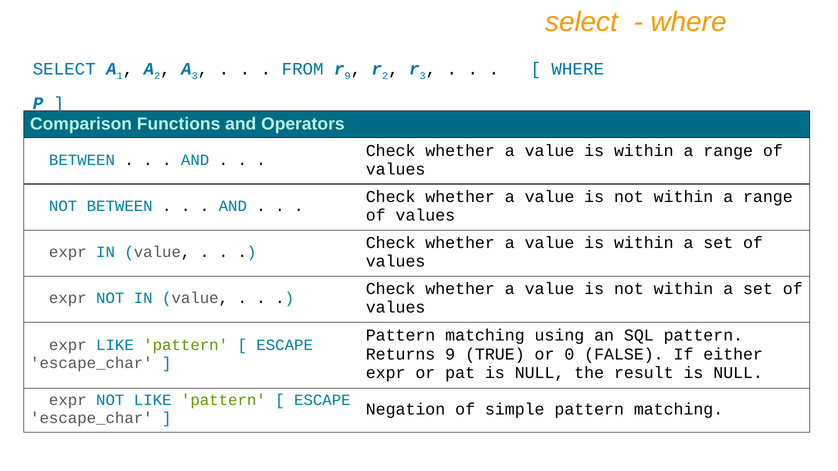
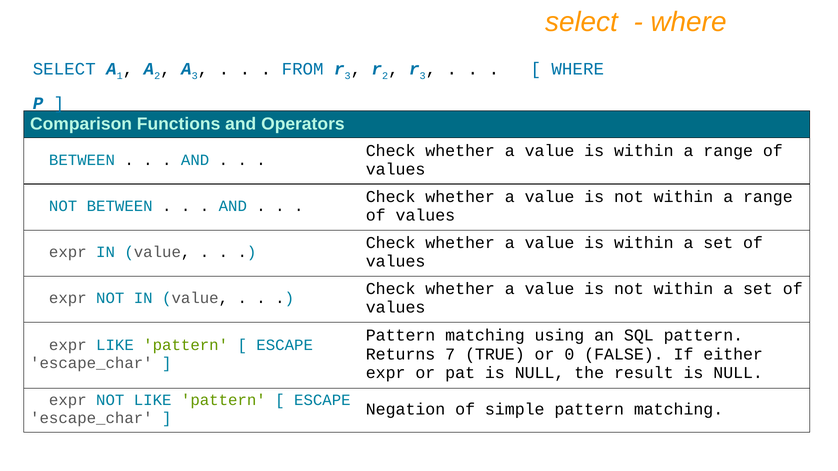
9 at (348, 76): 9 -> 3
Returns 9: 9 -> 7
